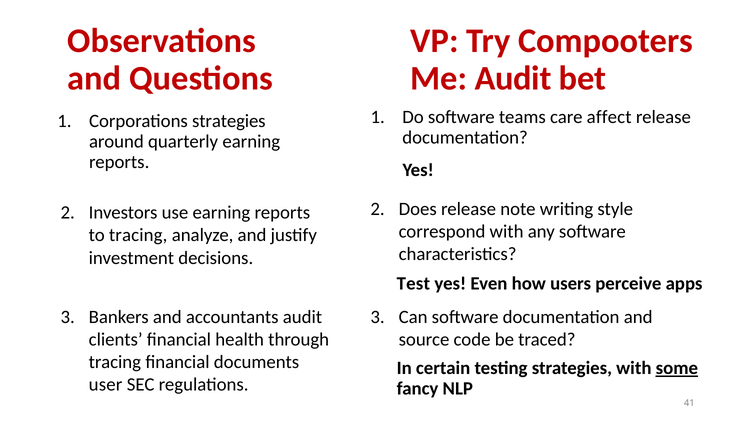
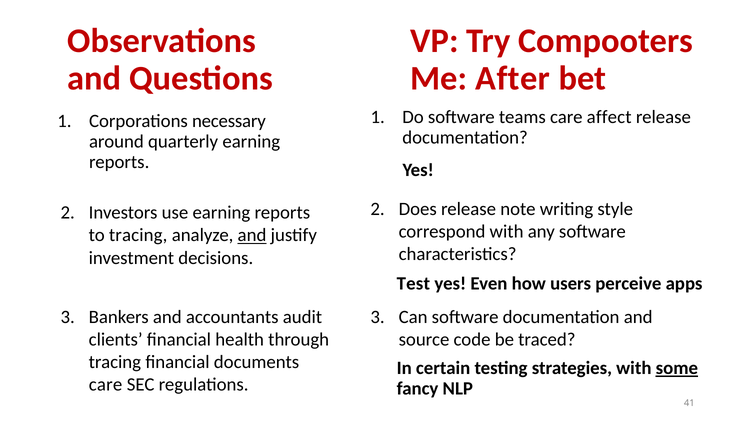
Me Audit: Audit -> After
Corporations strategies: strategies -> necessary
and at (252, 235) underline: none -> present
user at (106, 385): user -> care
